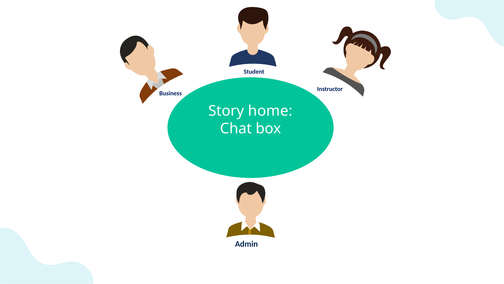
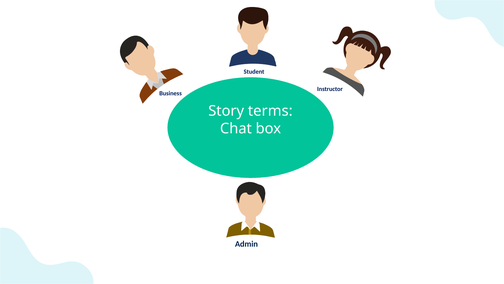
home: home -> terms
